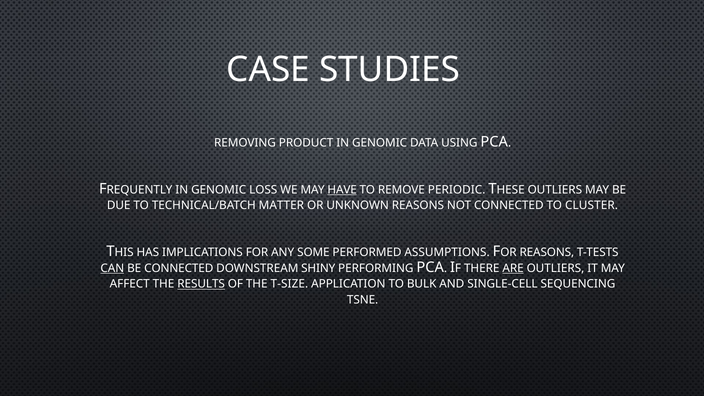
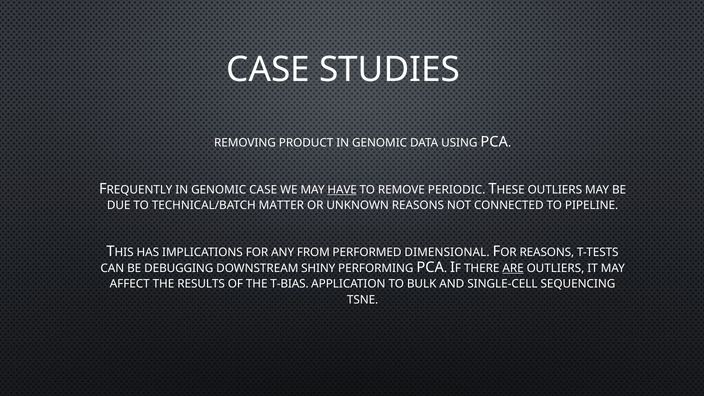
GENOMIC LOSS: LOSS -> CASE
CLUSTER: CLUSTER -> PIPELINE
SOME: SOME -> FROM
ASSUMPTIONS: ASSUMPTIONS -> DIMENSIONAL
CAN underline: present -> none
BE CONNECTED: CONNECTED -> DEBUGGING
RESULTS underline: present -> none
T-SIZE: T-SIZE -> T-BIAS
